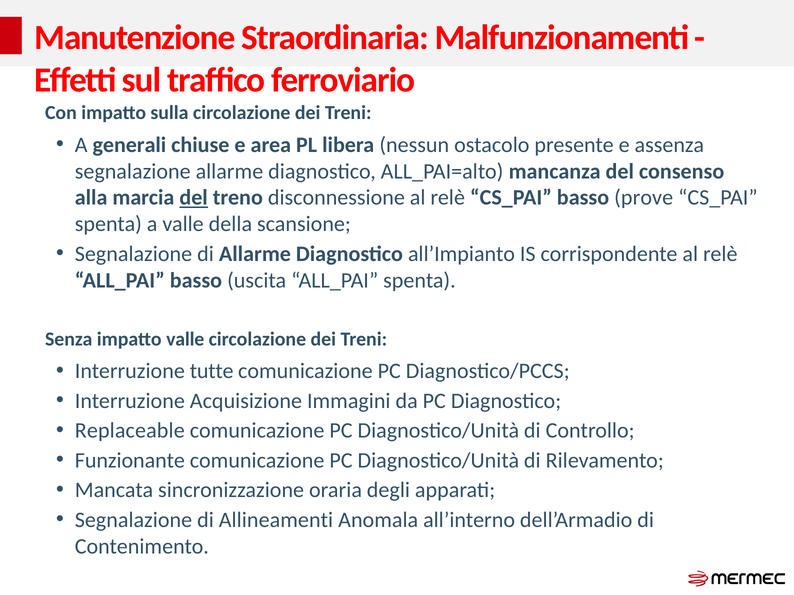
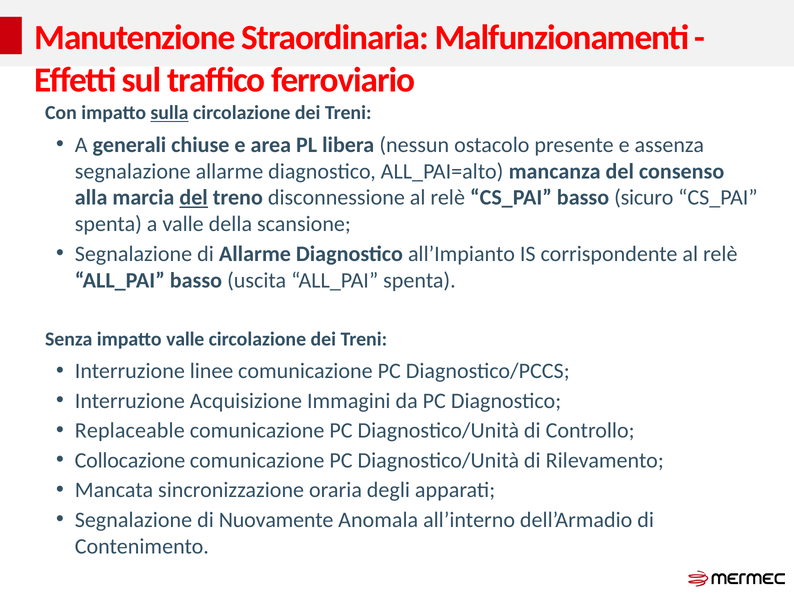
sulla underline: none -> present
prove: prove -> sicuro
tutte: tutte -> linee
Funzionante: Funzionante -> Collocazione
Allineamenti: Allineamenti -> Nuovamente
